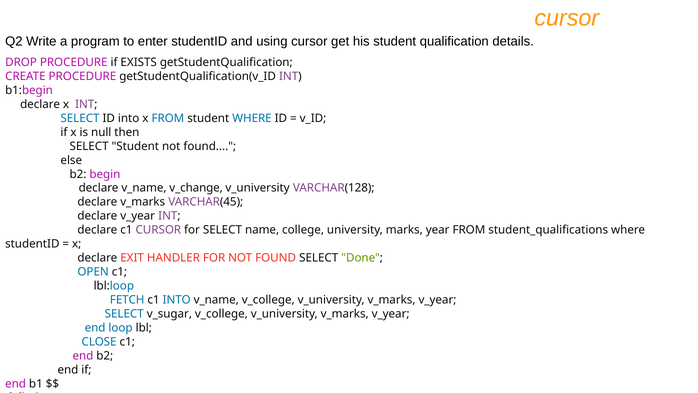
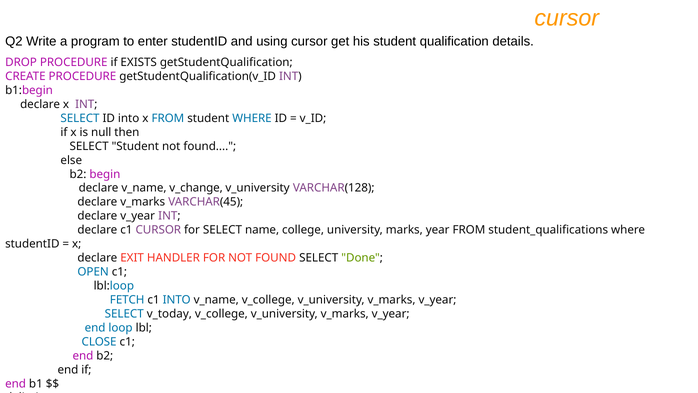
v_sugar: v_sugar -> v_today
